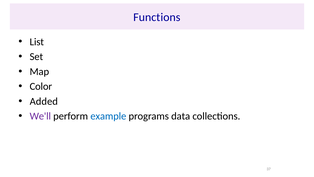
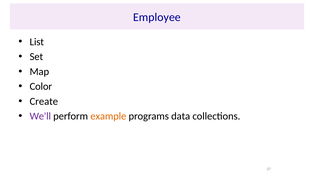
Functions: Functions -> Employee
Added: Added -> Create
example colour: blue -> orange
